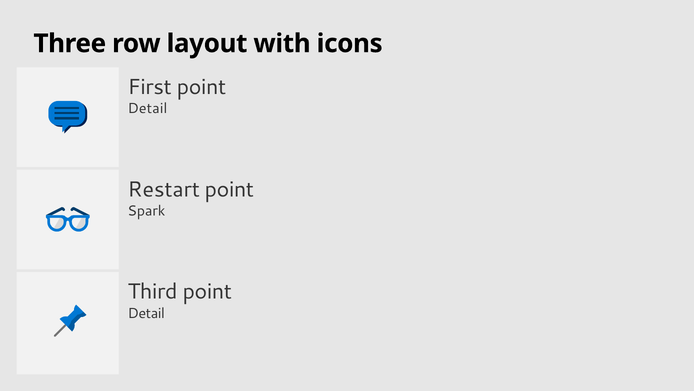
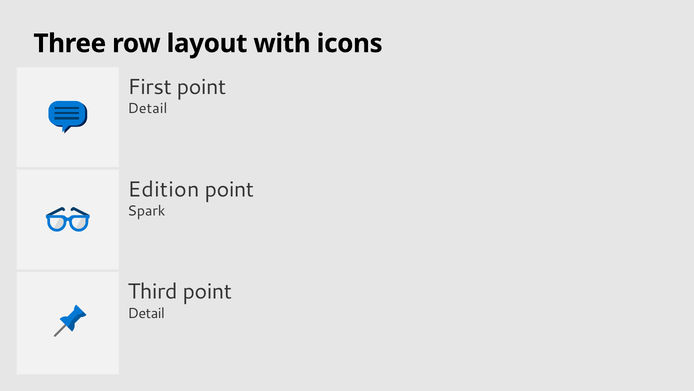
Restart: Restart -> Edition
